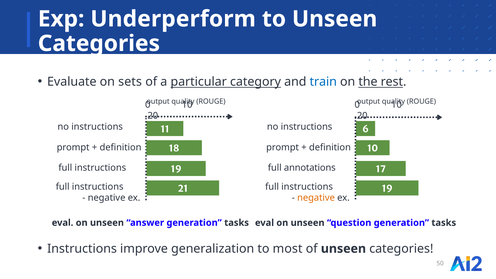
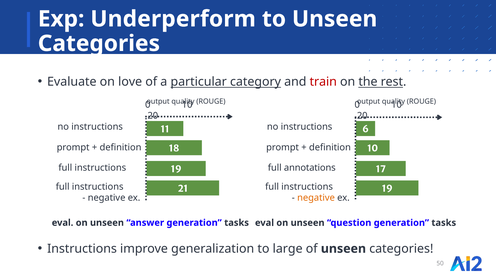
sets: sets -> love
train colour: blue -> red
most: most -> large
